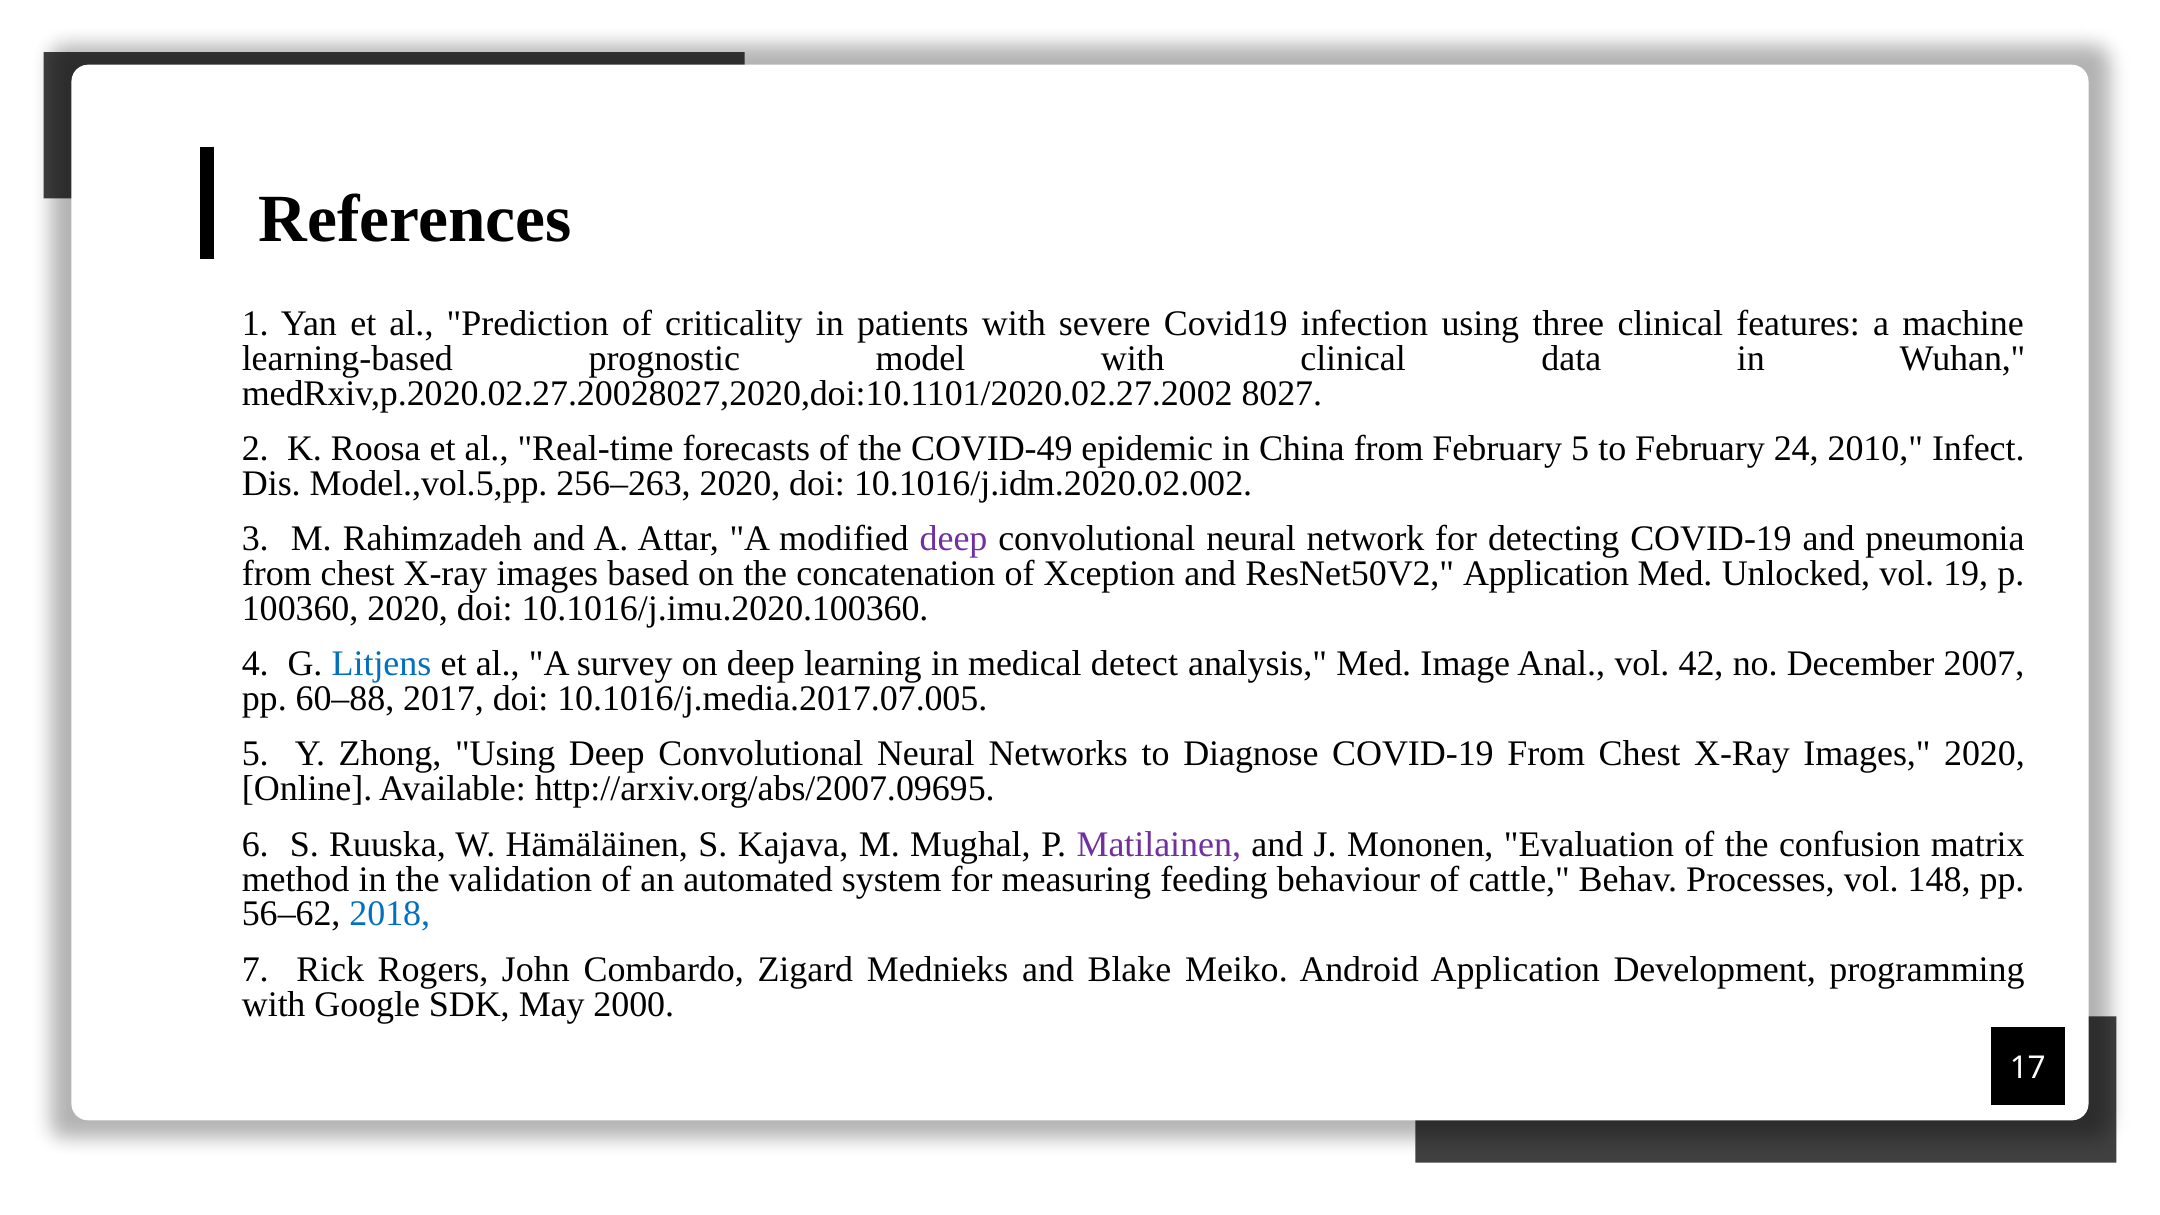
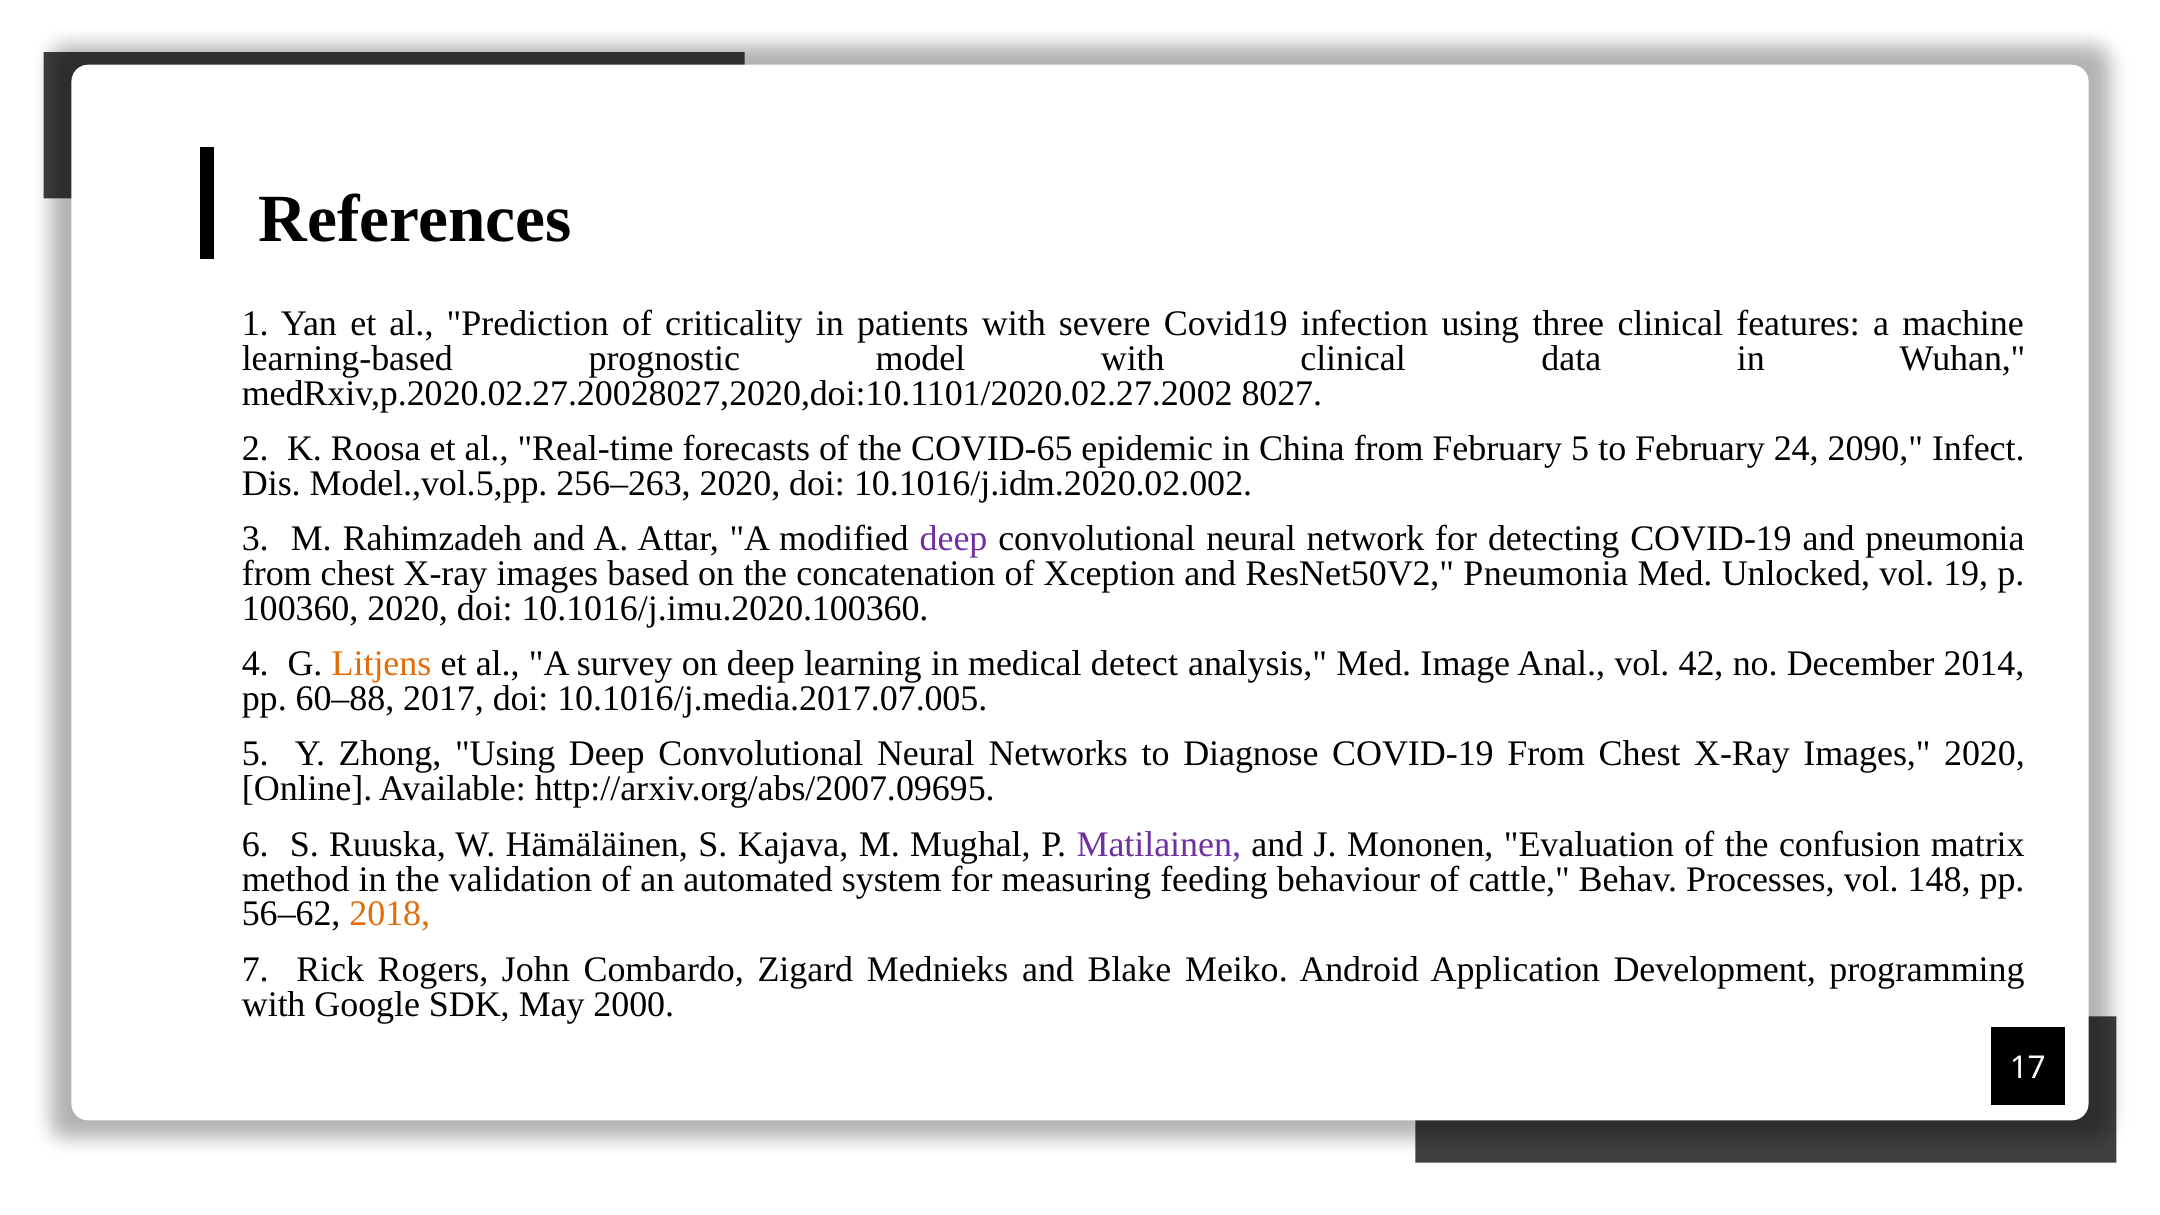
COVID-49: COVID-49 -> COVID-65
2010: 2010 -> 2090
ResNet50V2 Application: Application -> Pneumonia
Litjens colour: blue -> orange
2007: 2007 -> 2014
2018 colour: blue -> orange
